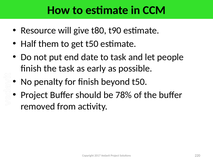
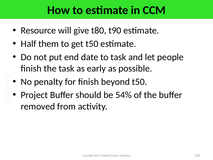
78%: 78% -> 54%
